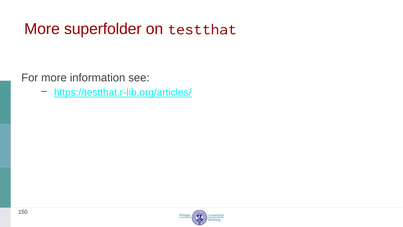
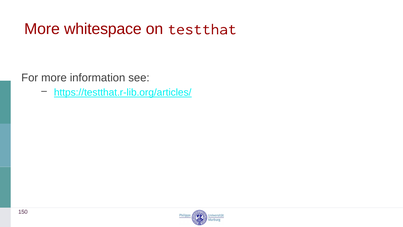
superfolder: superfolder -> whitespace
